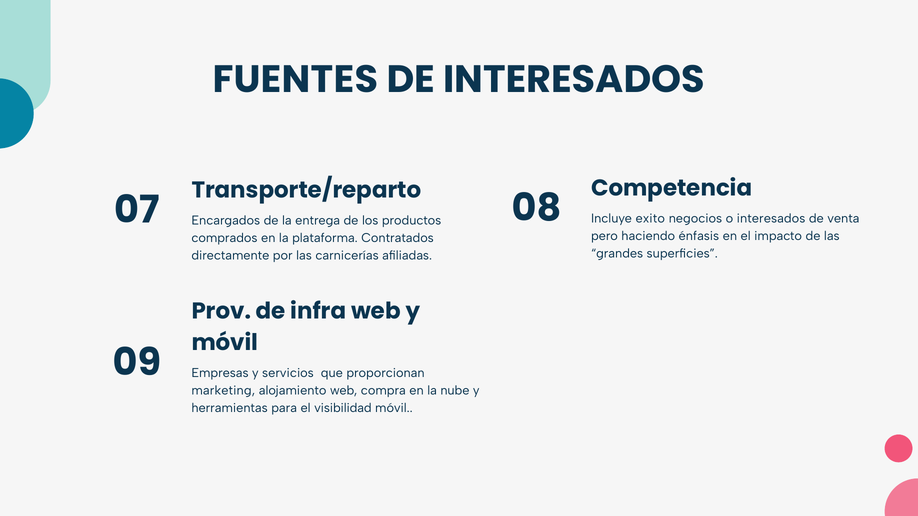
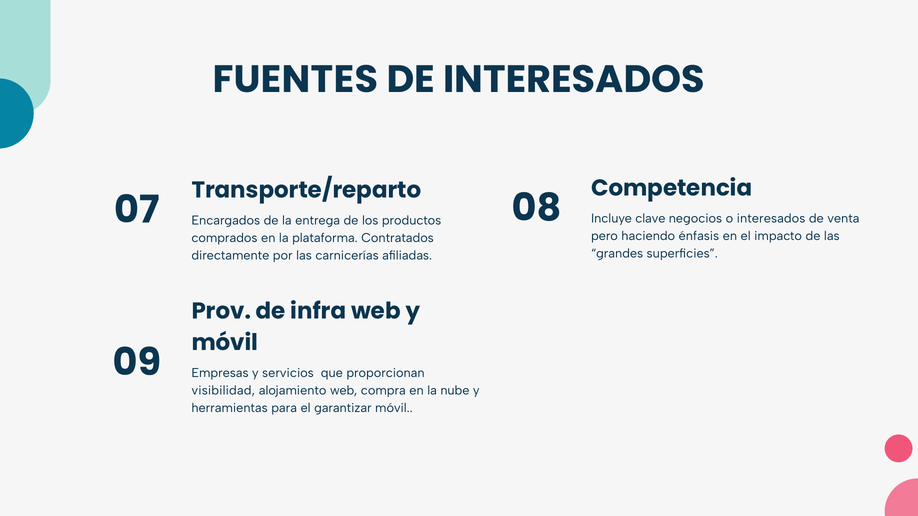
exito: exito -> clave
marketing: marketing -> visibilidad
visibilidad: visibilidad -> garantizar
